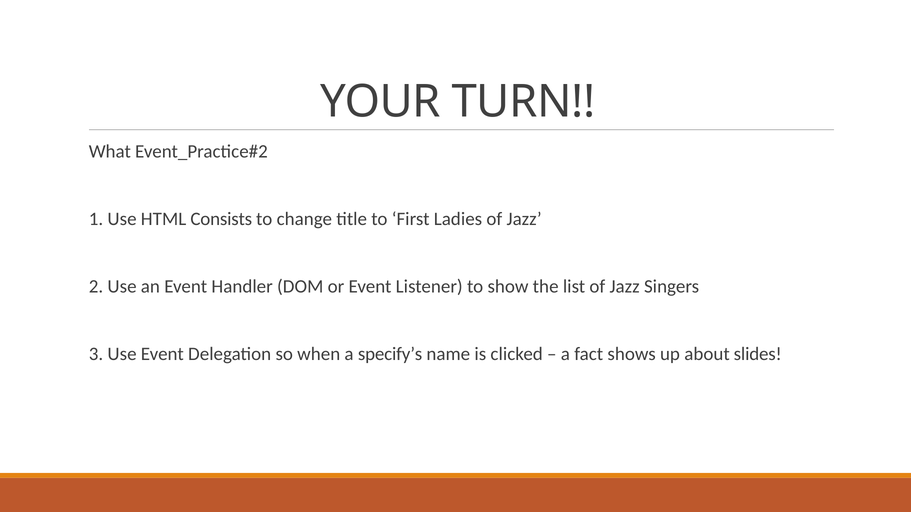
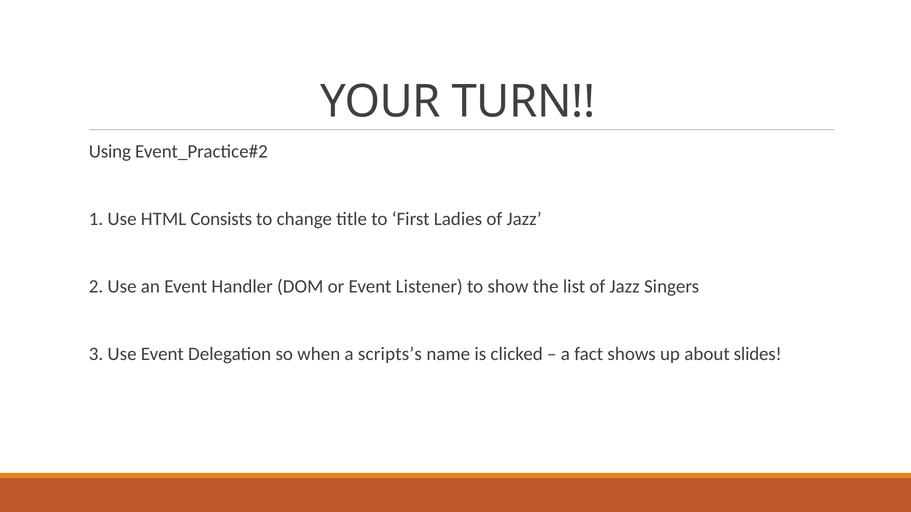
What: What -> Using
specify’s: specify’s -> scripts’s
